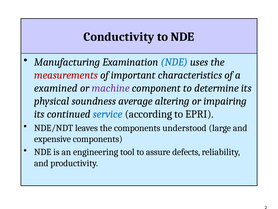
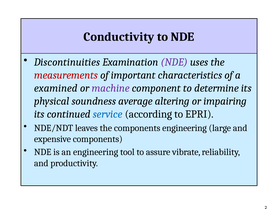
Manufacturing: Manufacturing -> Discontinuities
NDE at (174, 62) colour: blue -> purple
components understood: understood -> engineering
defects: defects -> vibrate
